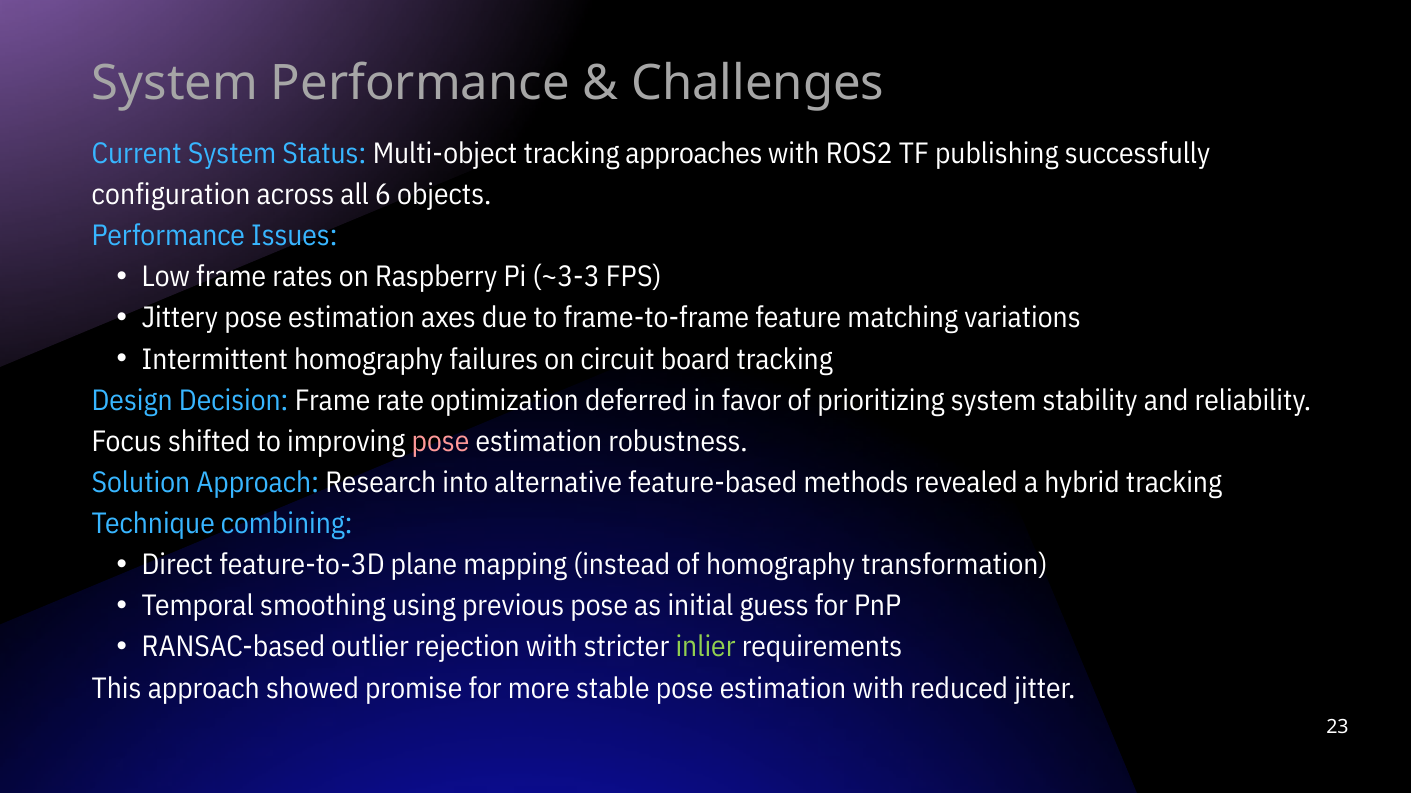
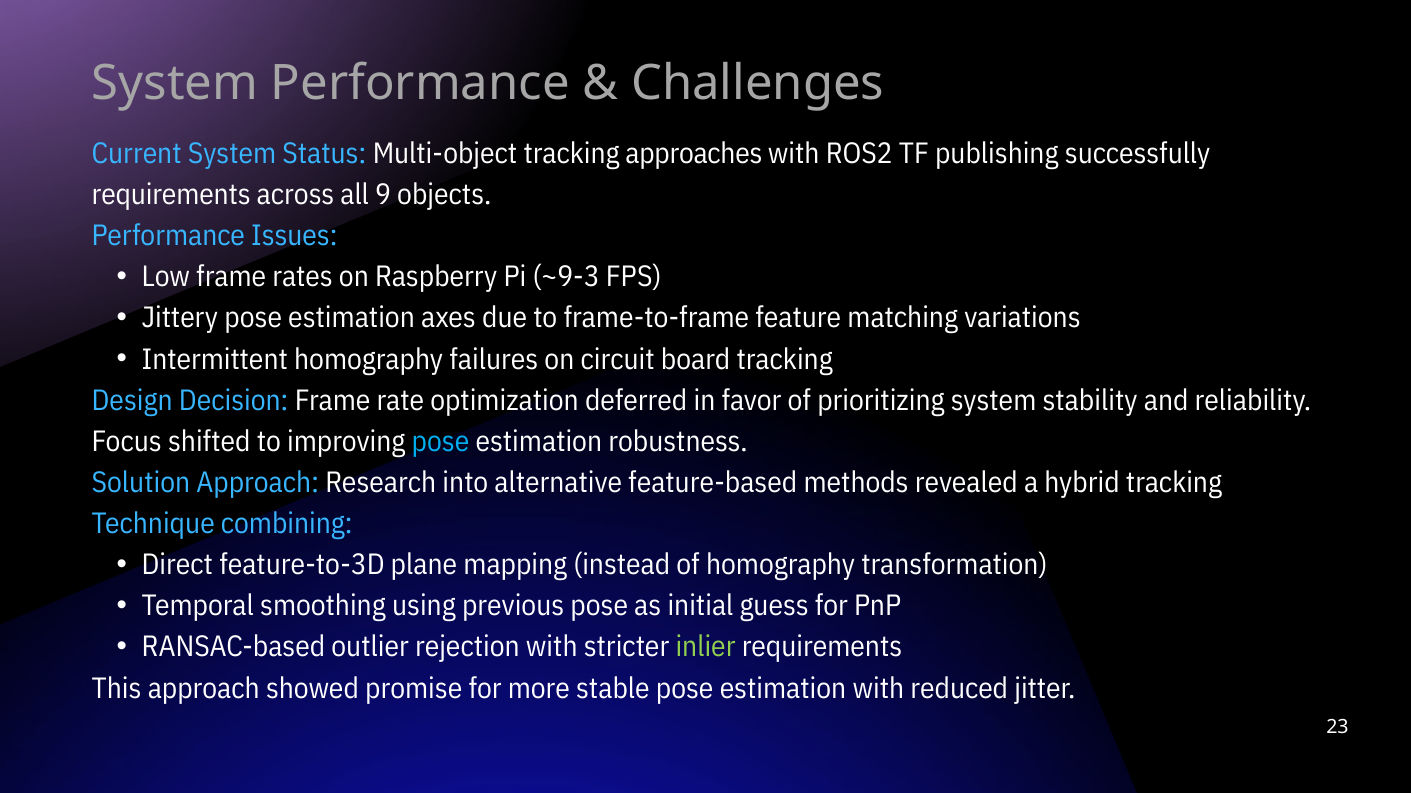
configuration at (171, 195): configuration -> requirements
6: 6 -> 9
~3-3: ~3-3 -> ~9-3
pose at (440, 442) colour: pink -> light blue
